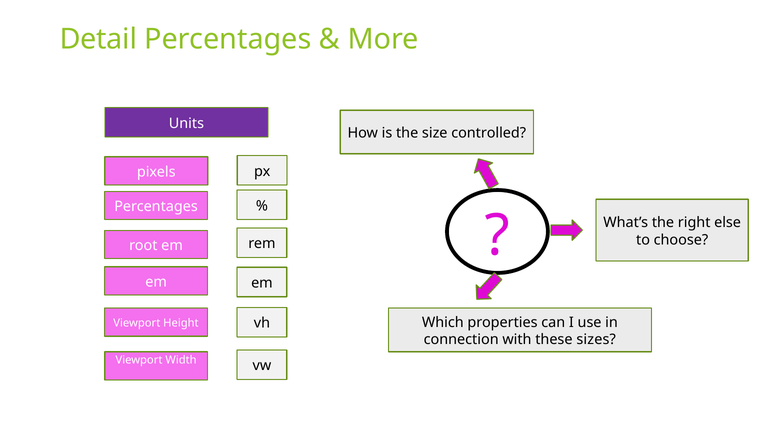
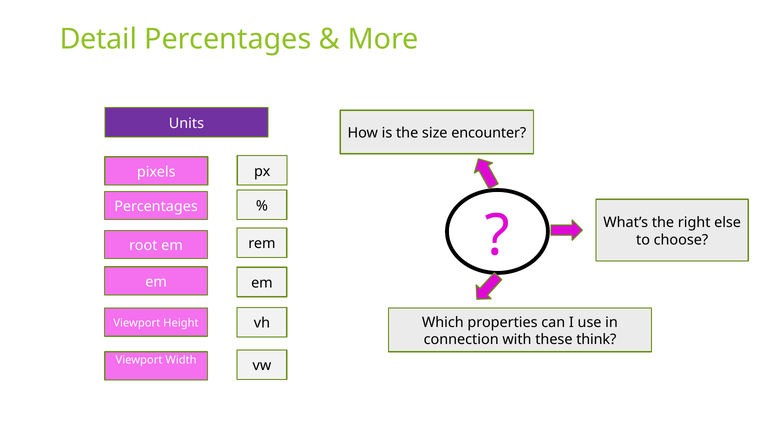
controlled: controlled -> encounter
sizes: sizes -> think
